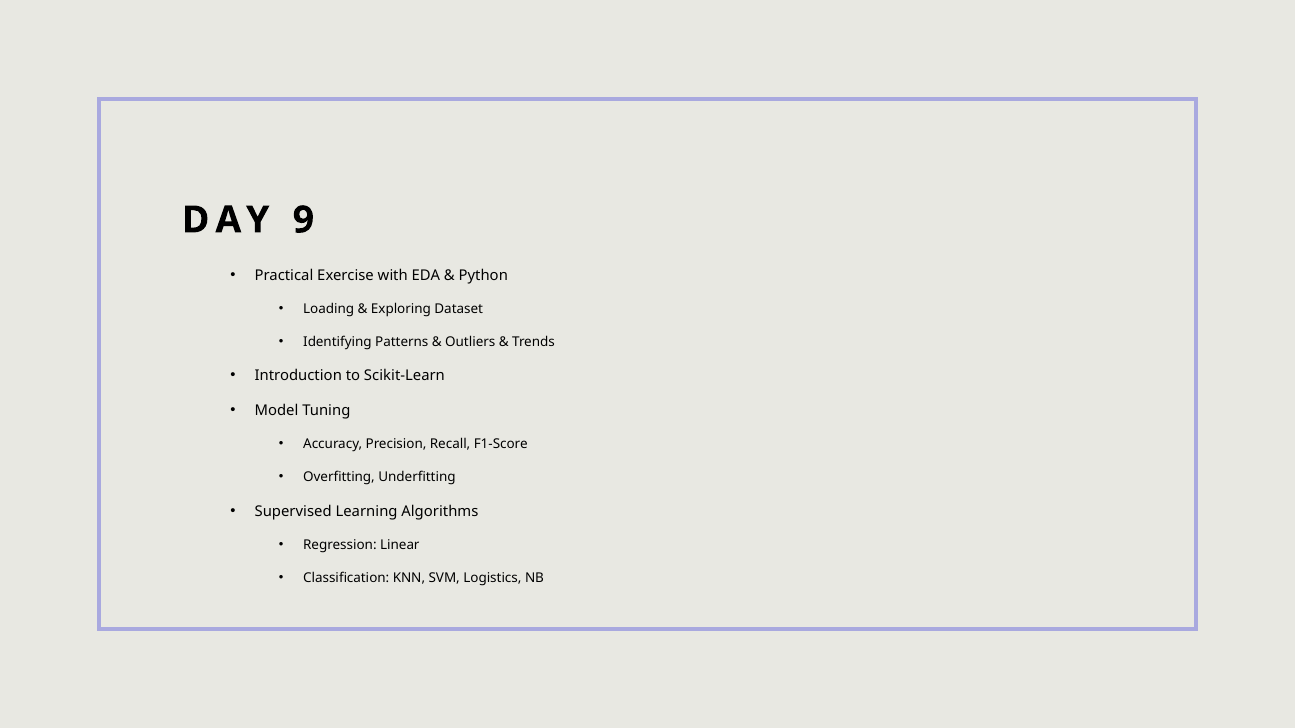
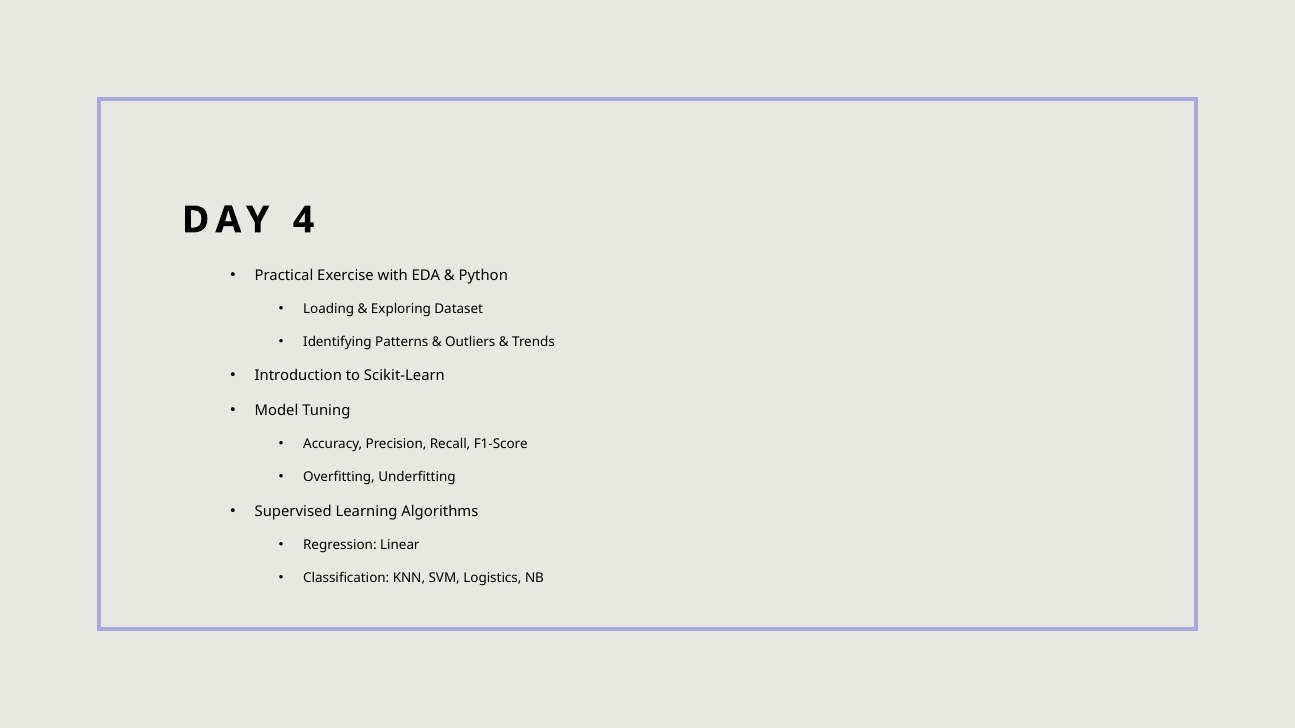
9: 9 -> 4
